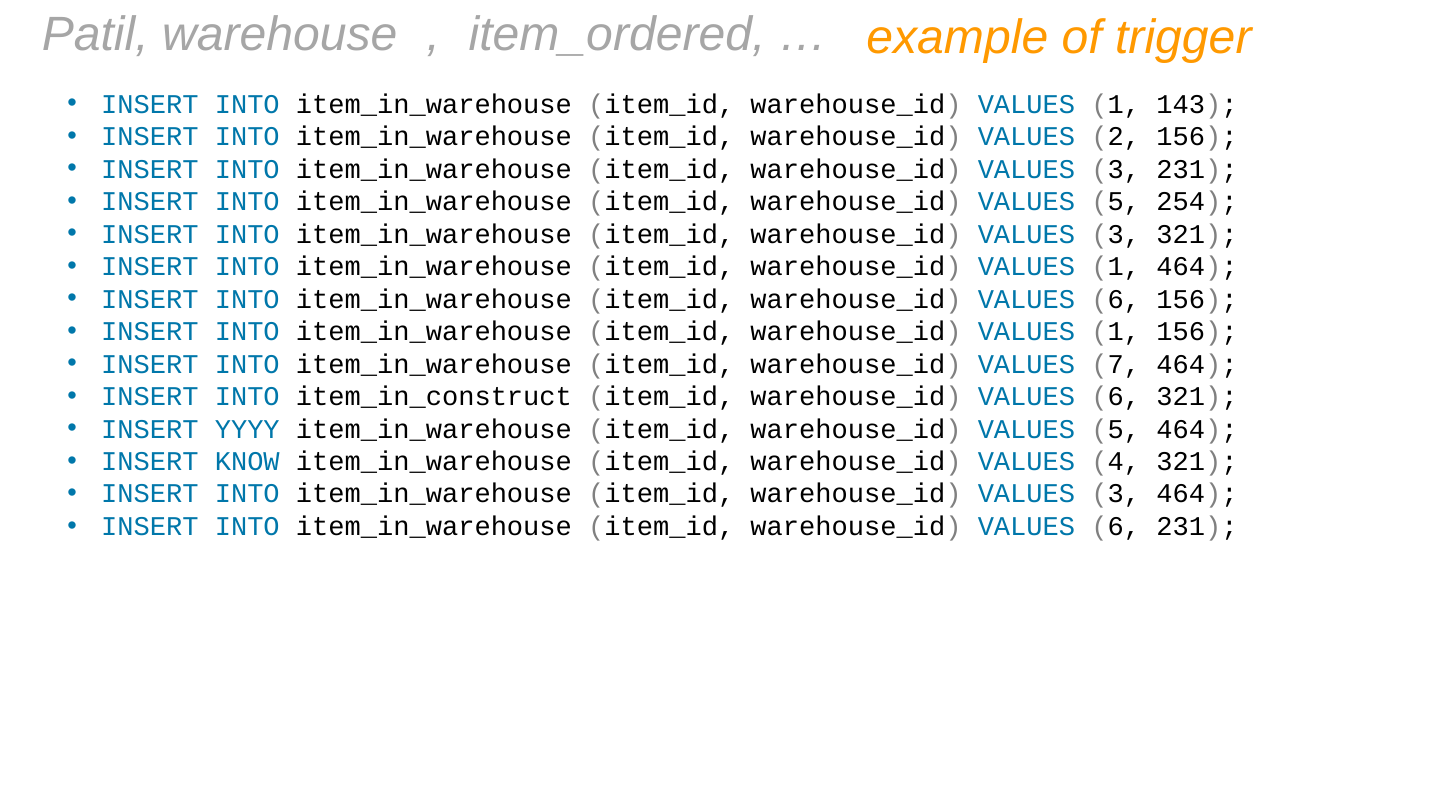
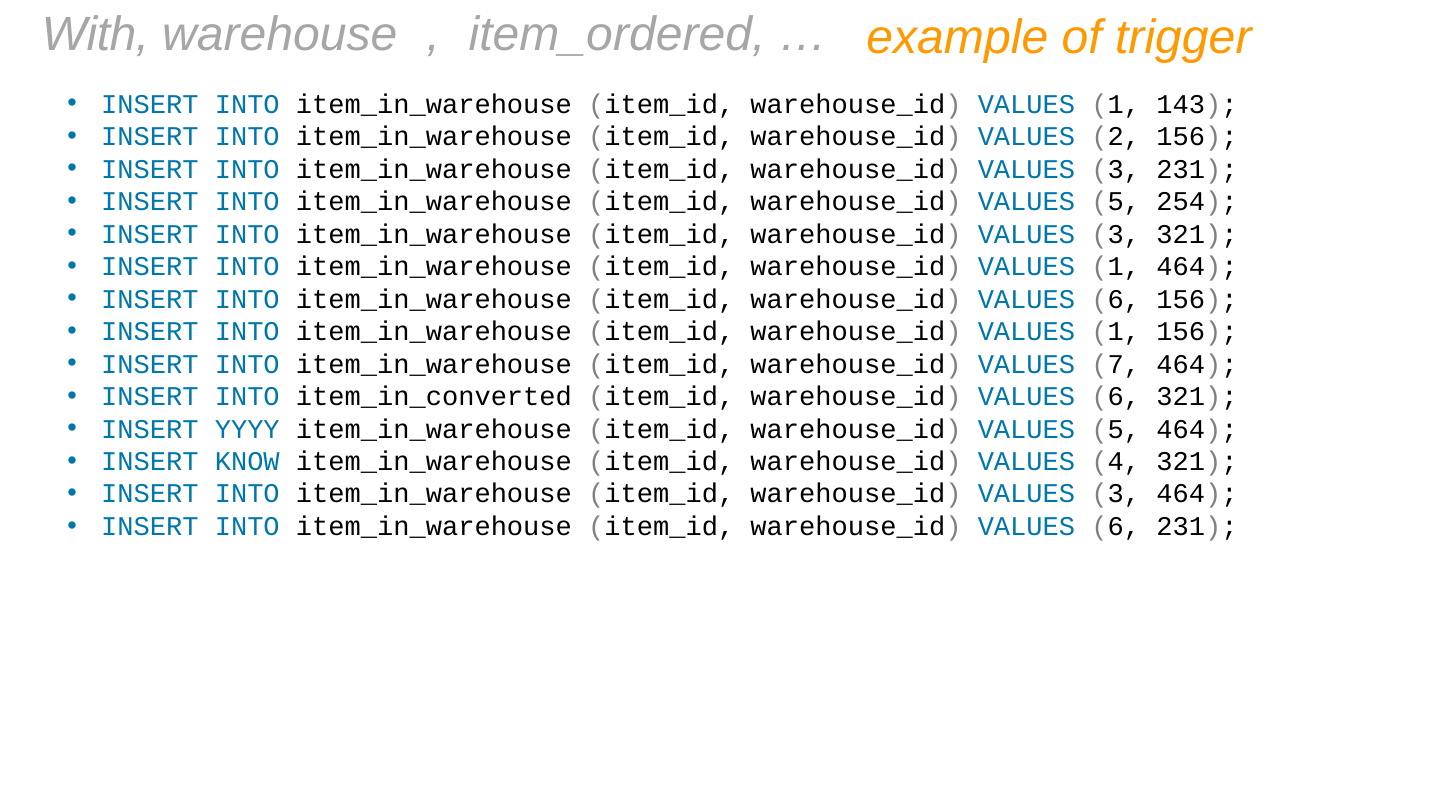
Patil: Patil -> With
item_in_construct: item_in_construct -> item_in_converted
